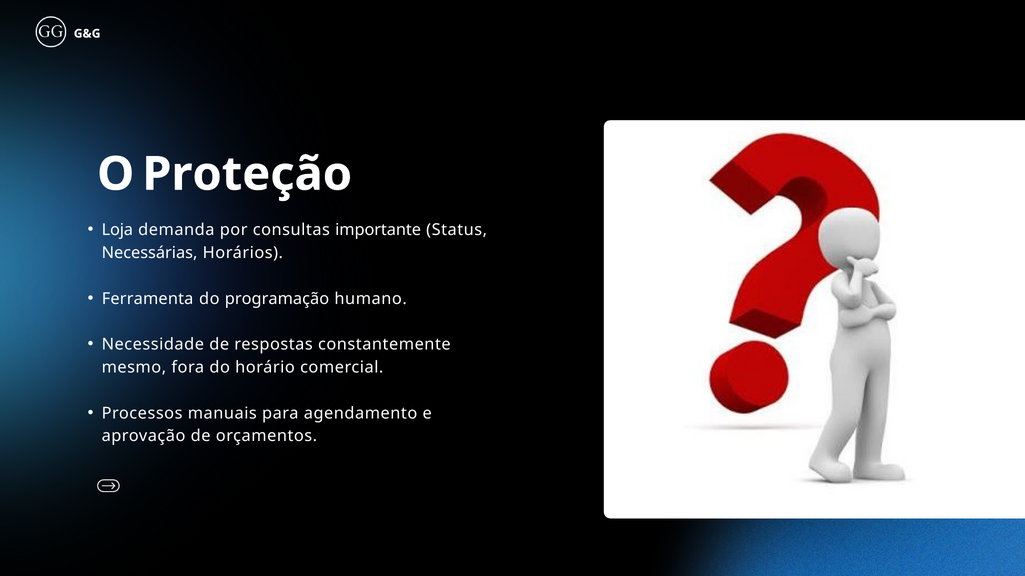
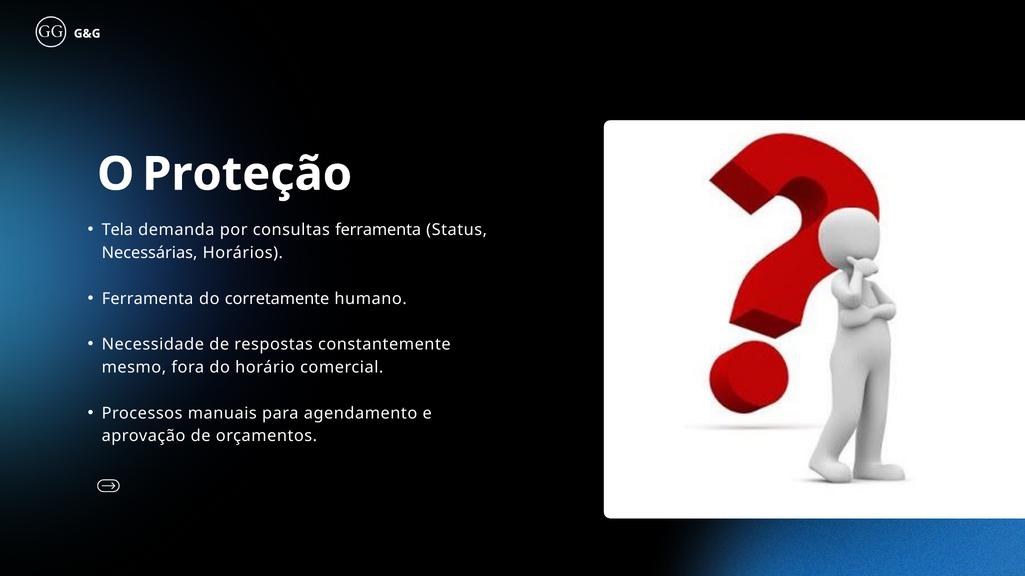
Loja: Loja -> Tela
consultas importante: importante -> ferramenta
programação: programação -> corretamente
